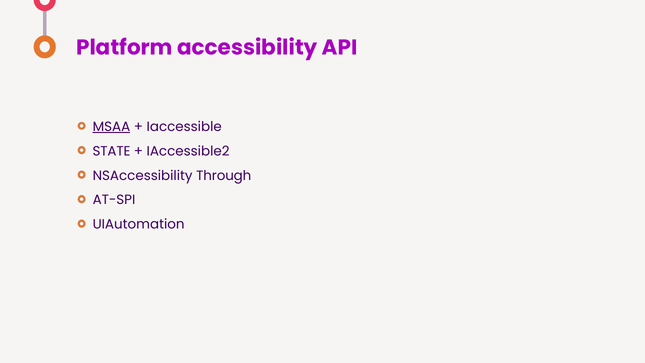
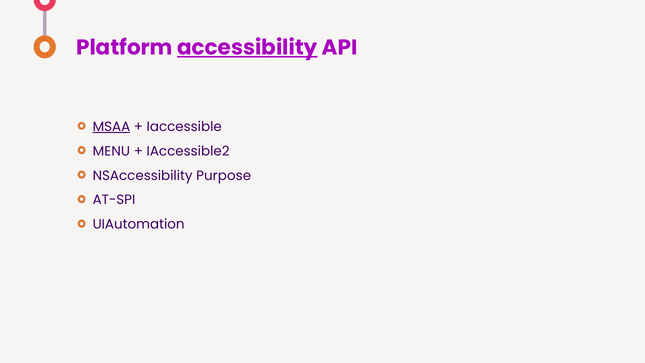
accessibility underline: none -> present
STATE: STATE -> MENU
Through: Through -> Purpose
